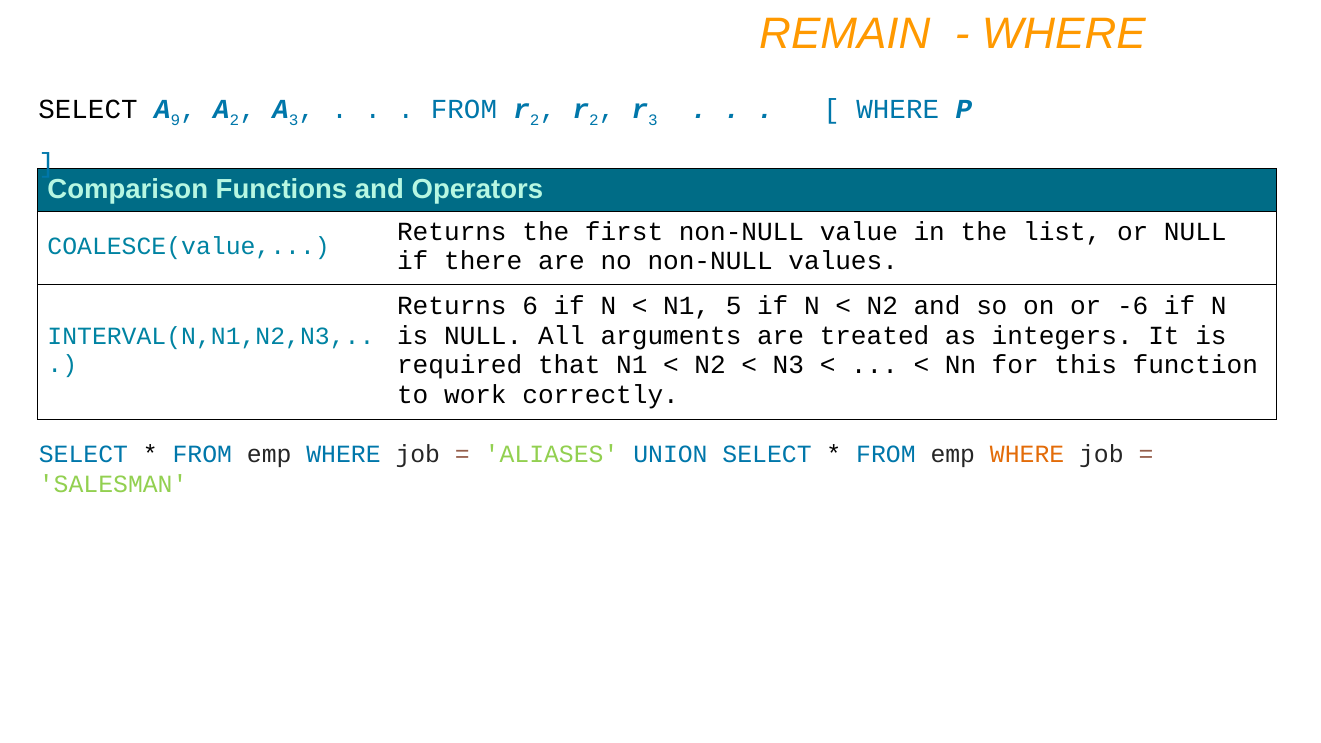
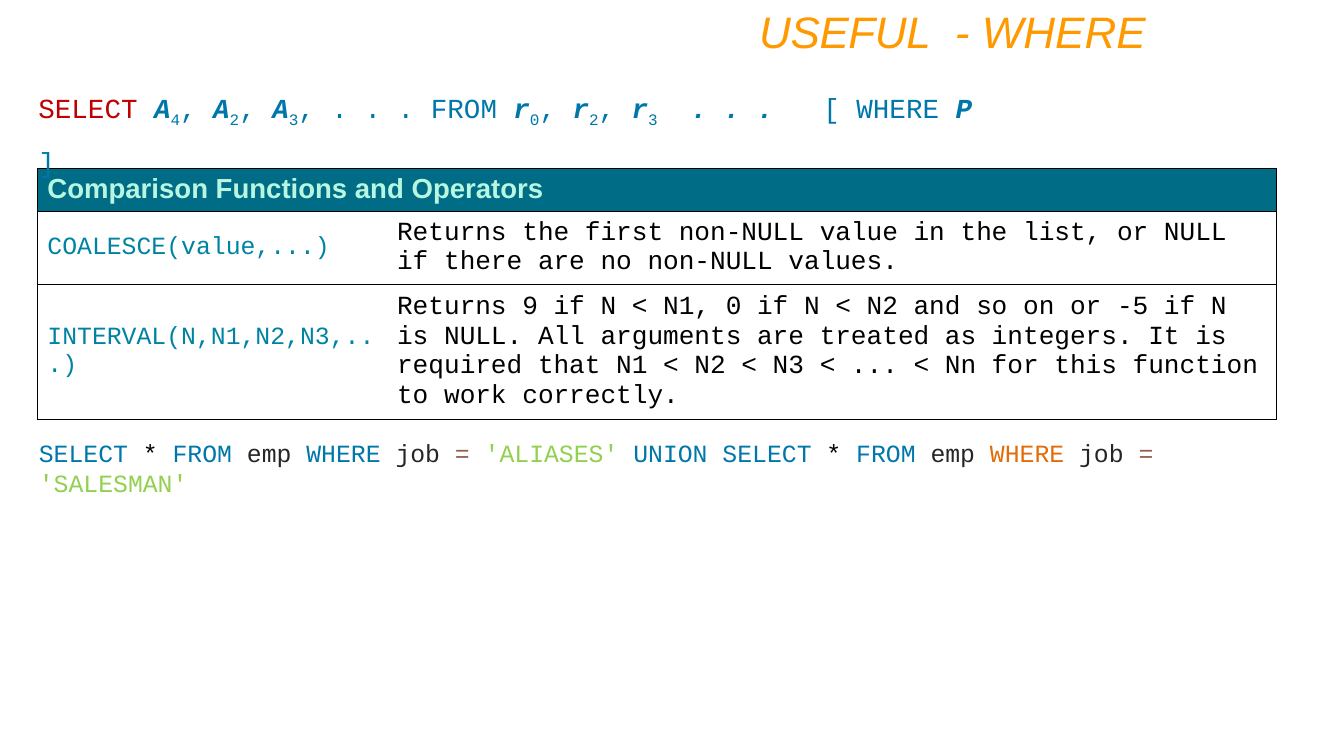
REMAIN: REMAIN -> USEFUL
SELECT at (88, 109) colour: black -> red
9: 9 -> 4
2 at (535, 120): 2 -> 0
6: 6 -> 9
N1 5: 5 -> 0
-6: -6 -> -5
